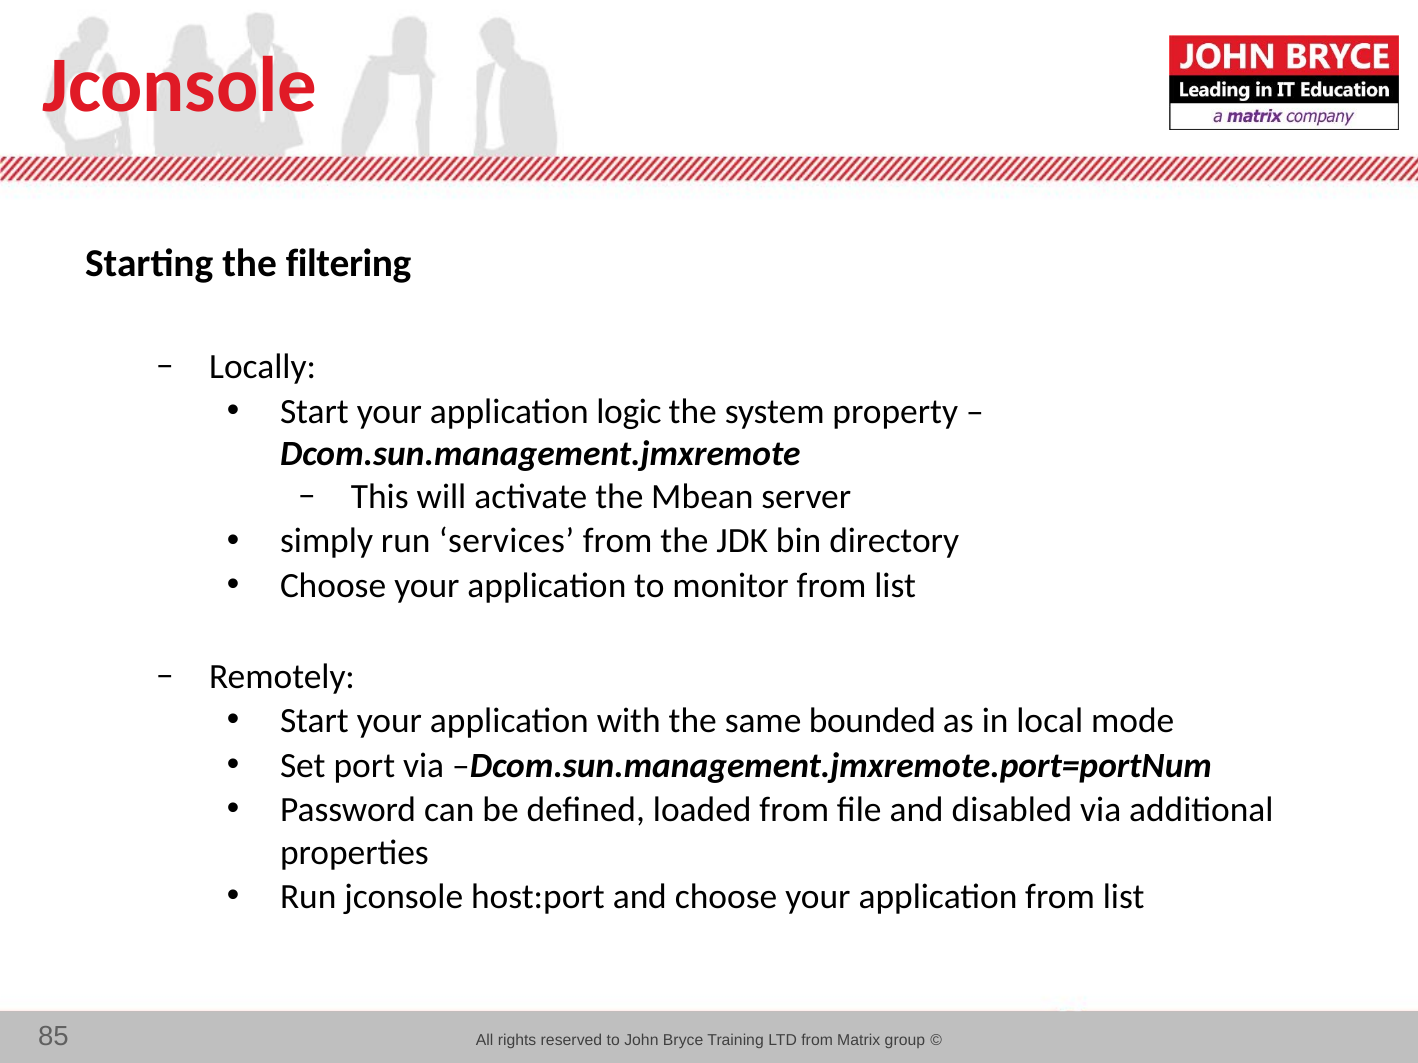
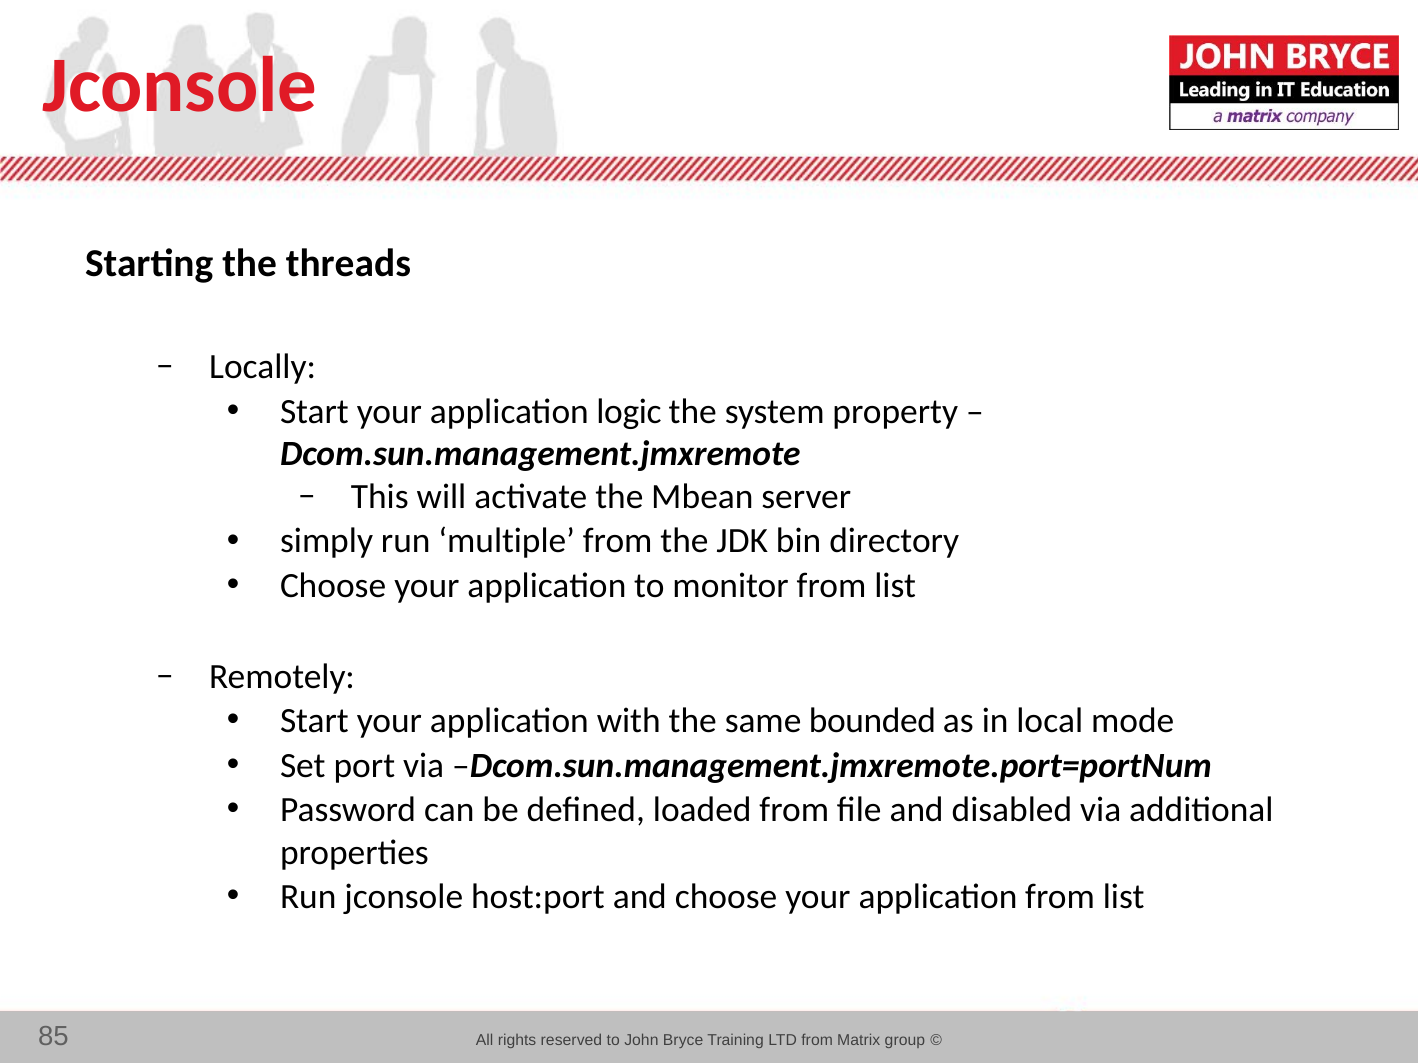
filtering: filtering -> threads
services: services -> multiple
